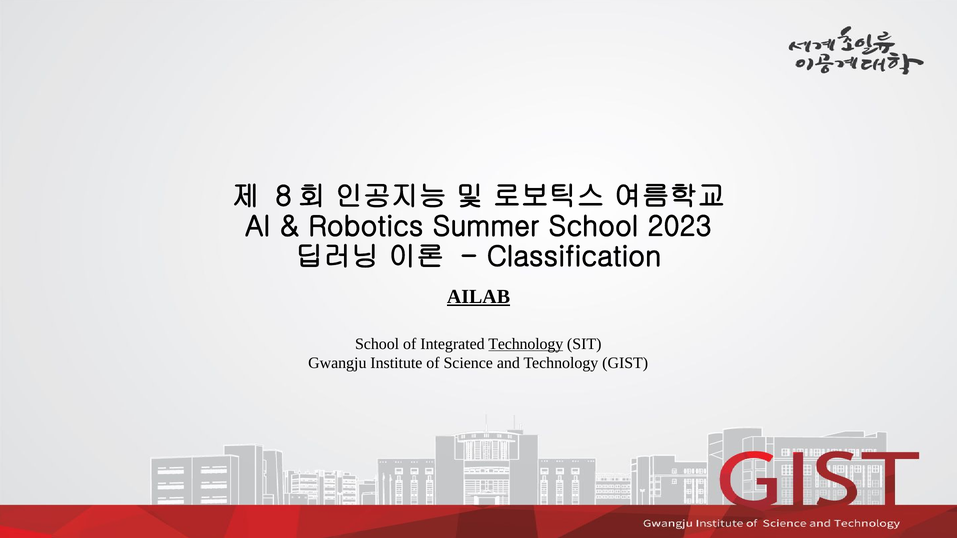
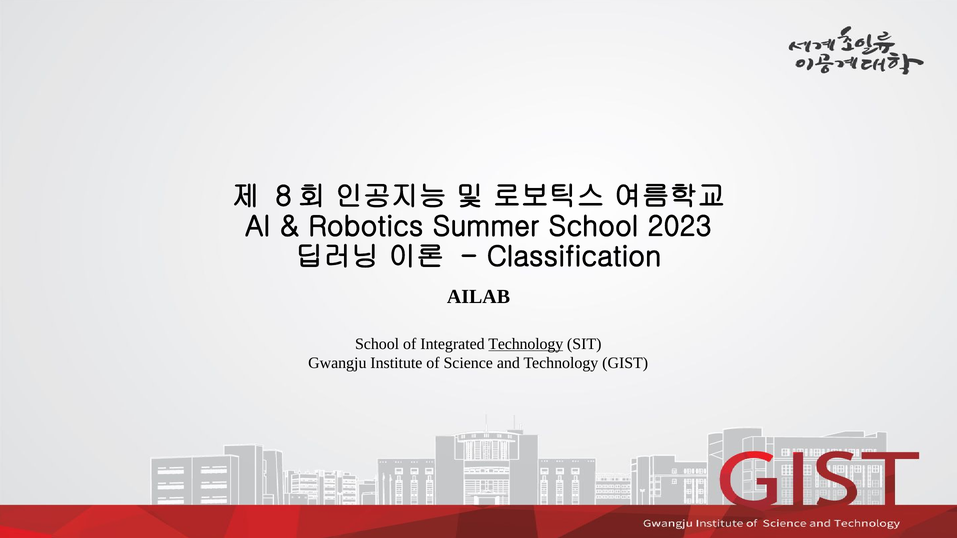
AILAB underline: present -> none
